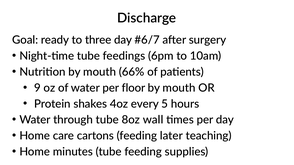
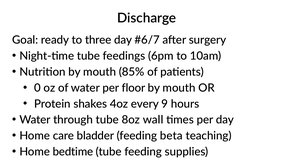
66%: 66% -> 85%
9: 9 -> 0
5: 5 -> 9
cartons: cartons -> bladder
later: later -> beta
minutes: minutes -> bedtime
